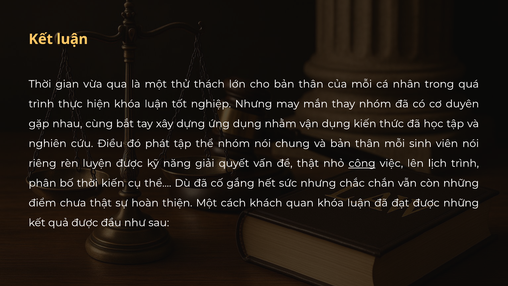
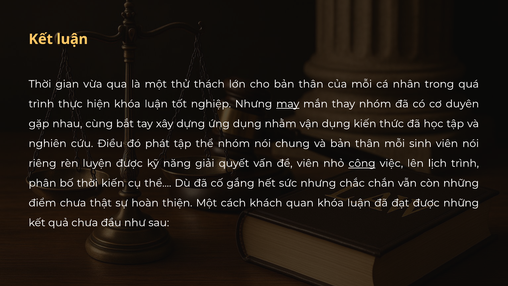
may underline: none -> present
đề thật: thật -> viên
quả được: được -> chưa
